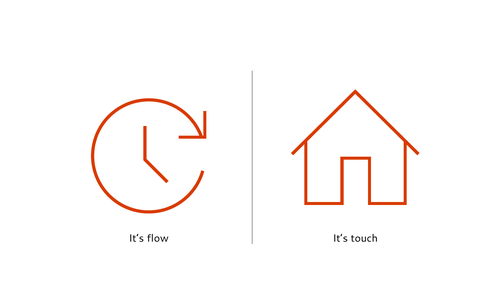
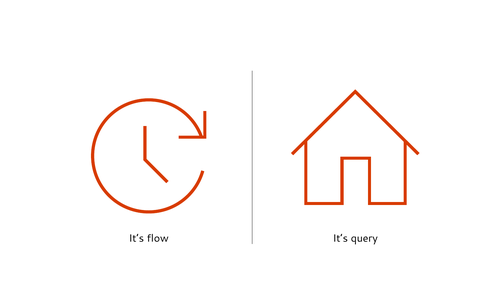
touch: touch -> query
